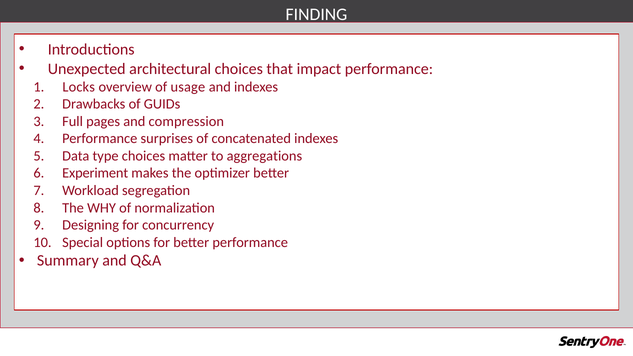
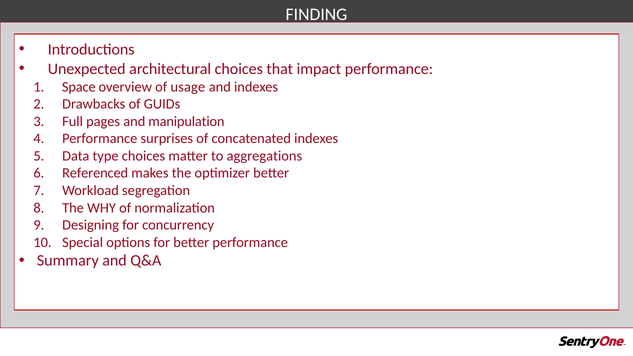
Locks: Locks -> Space
compression: compression -> manipulation
Experiment: Experiment -> Referenced
